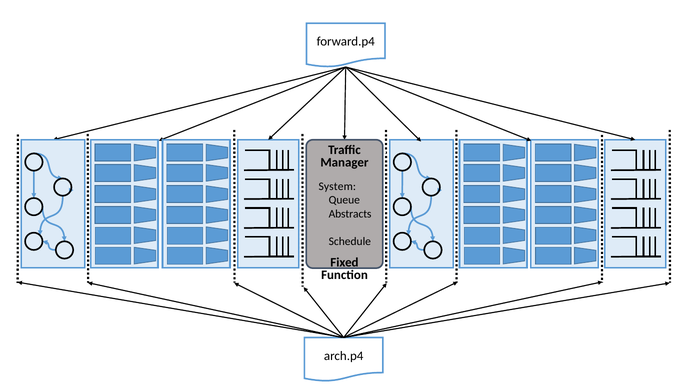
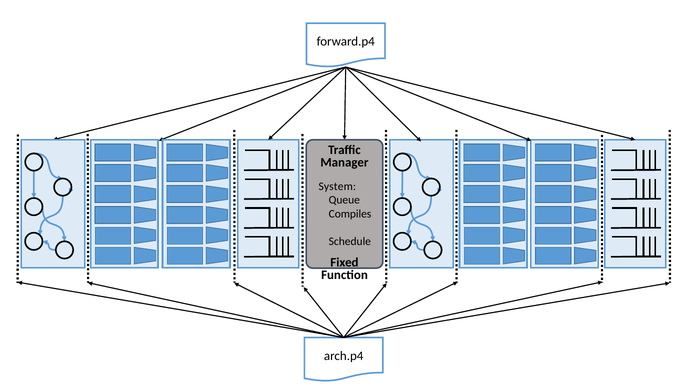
Abstracts: Abstracts -> Compiles
